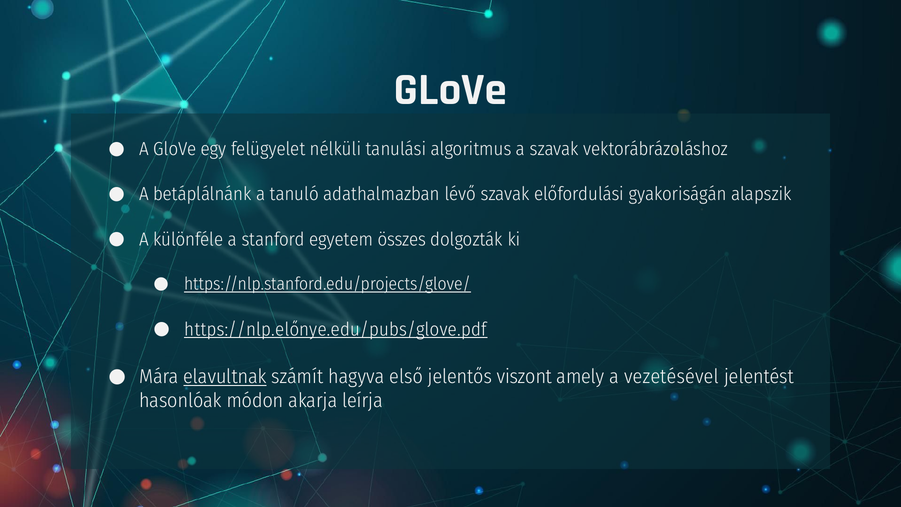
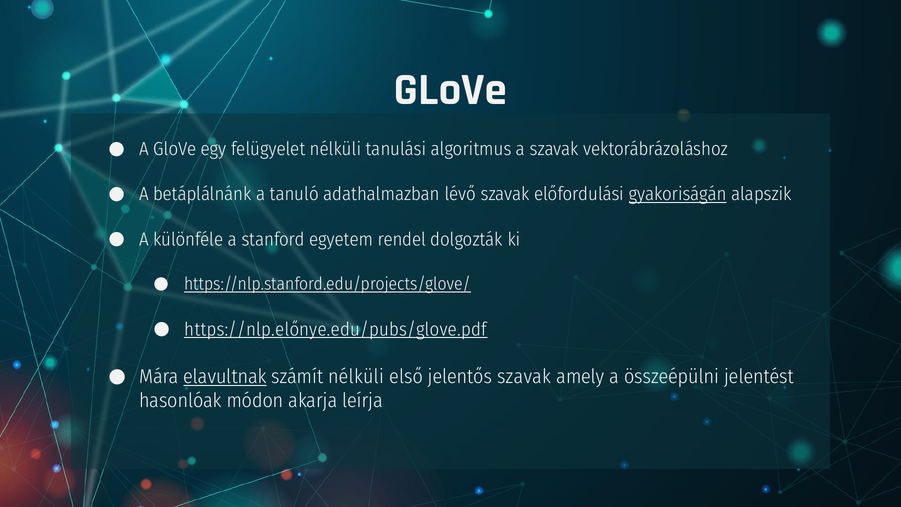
gyakoriságán underline: none -> present
összes: összes -> rendel
számít hagyva: hagyva -> nélküli
jelentős viszont: viszont -> szavak
vezetésével: vezetésével -> összeépülni
